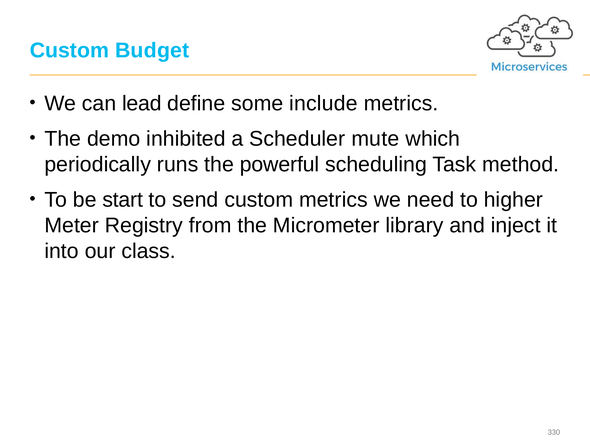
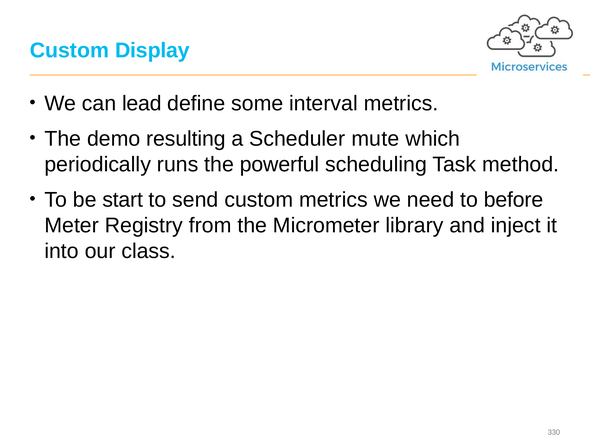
Budget: Budget -> Display
include: include -> interval
inhibited: inhibited -> resulting
higher: higher -> before
